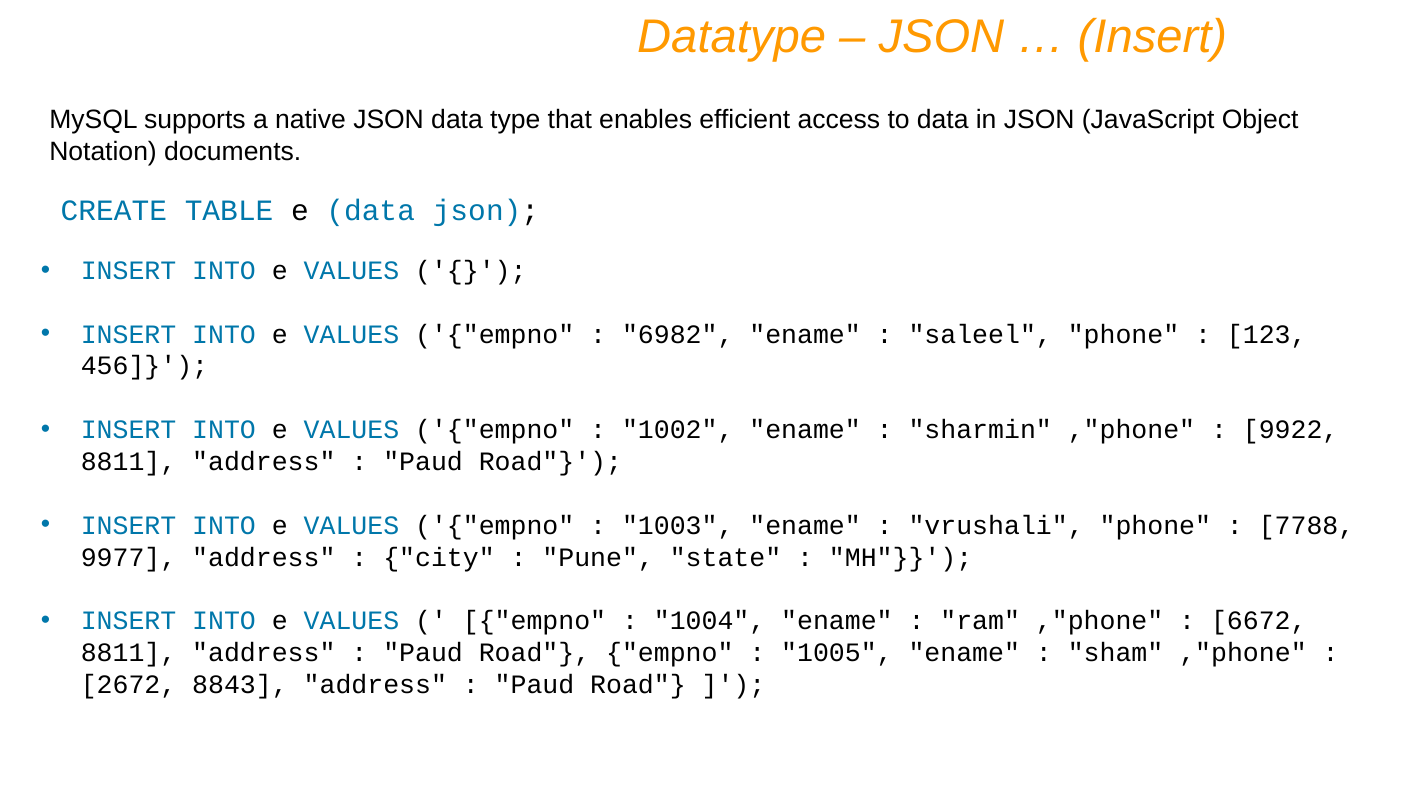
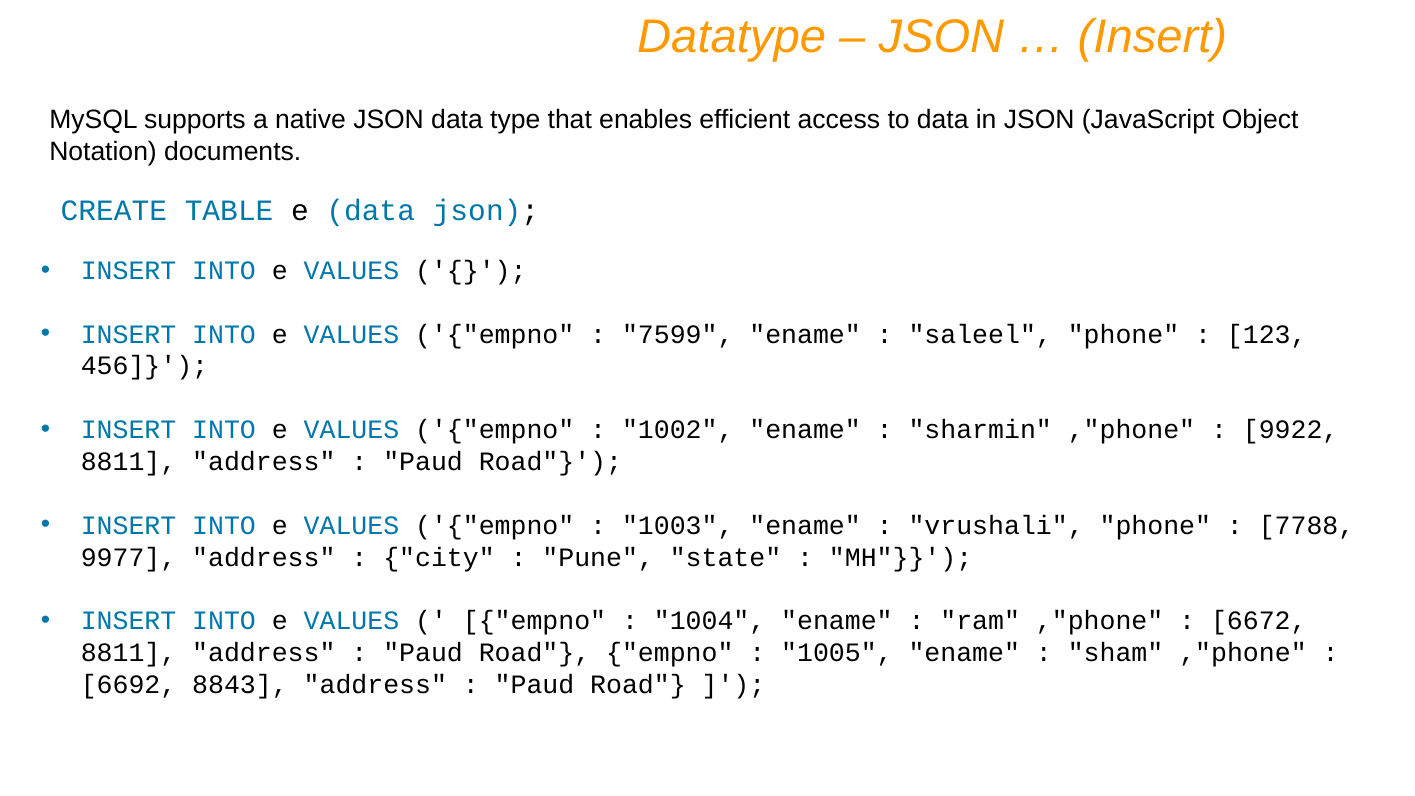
6982: 6982 -> 7599
2672: 2672 -> 6692
